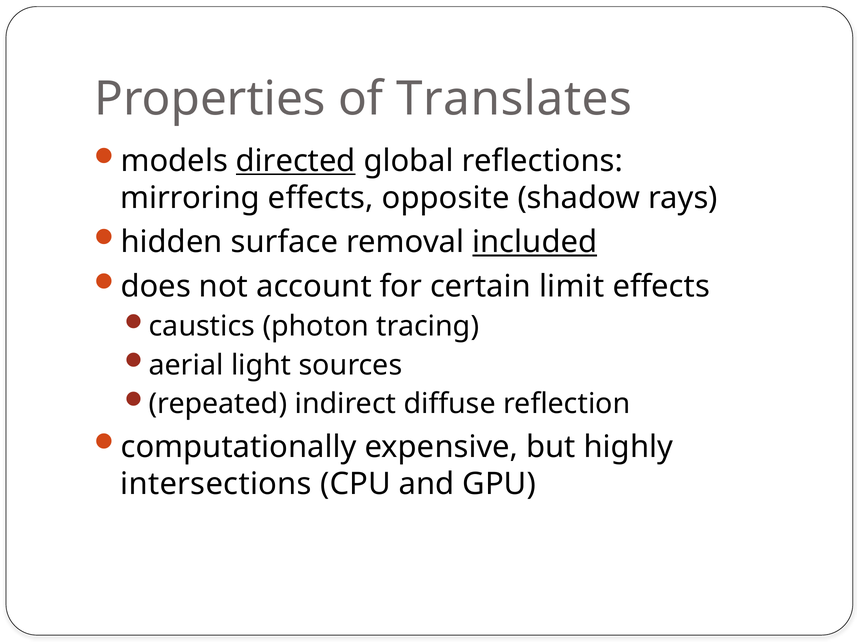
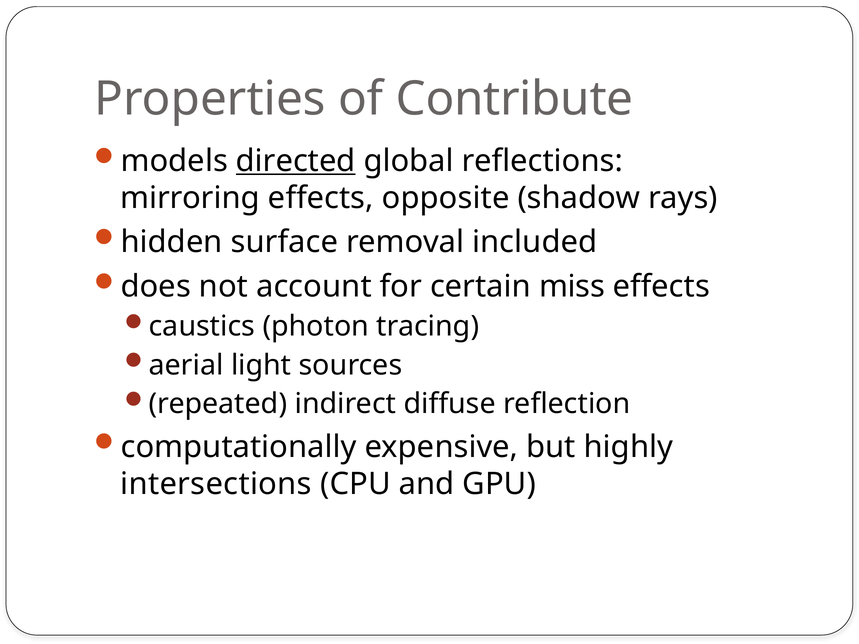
Translates: Translates -> Contribute
included underline: present -> none
limit: limit -> miss
